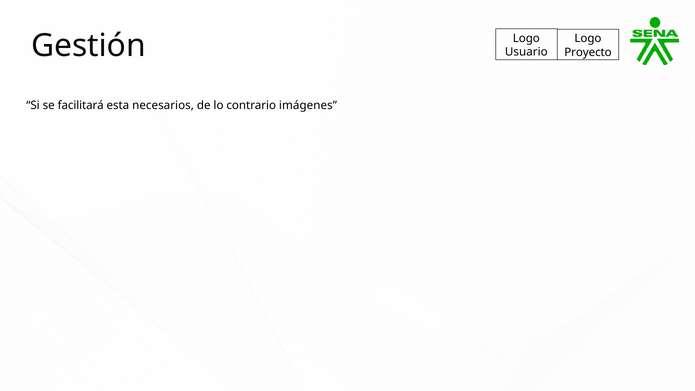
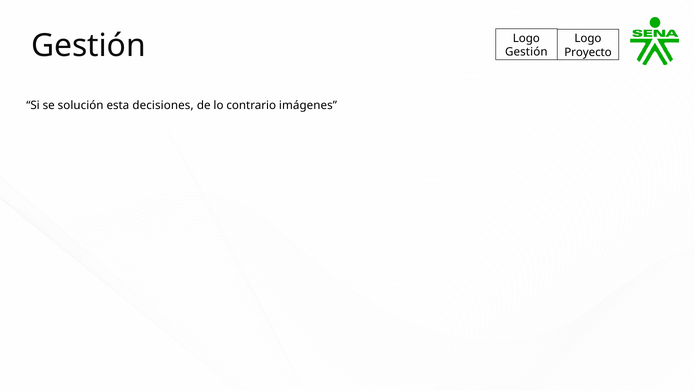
Usuario at (526, 52): Usuario -> Gestión
facilitará: facilitará -> solución
necesarios: necesarios -> decisiones
